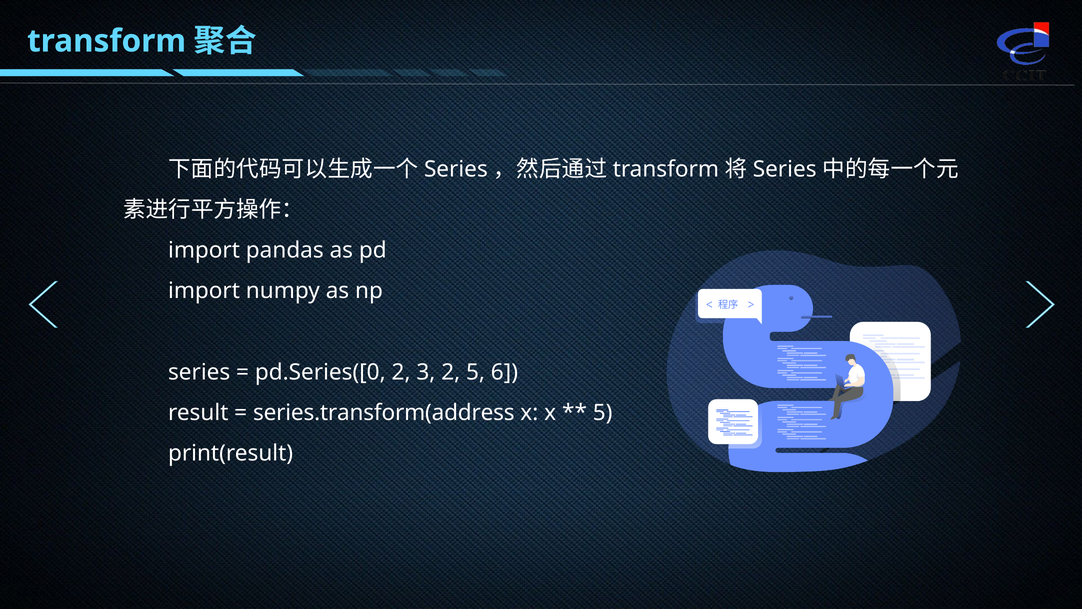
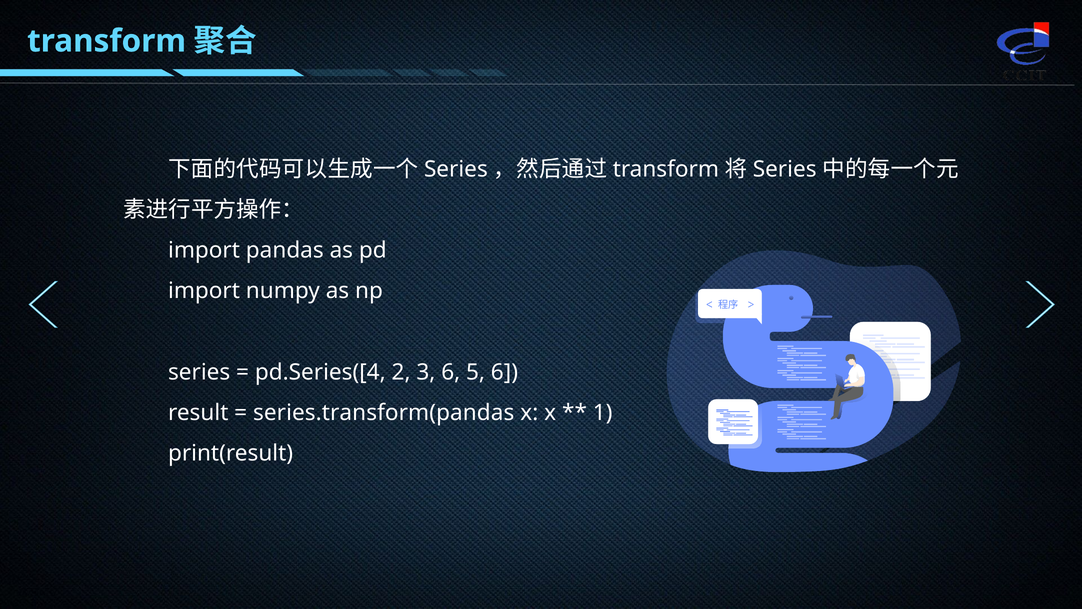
pd.Series([0: pd.Series([0 -> pd.Series([4
3 2: 2 -> 6
series.transform(address: series.transform(address -> series.transform(pandas
5 at (603, 412): 5 -> 1
